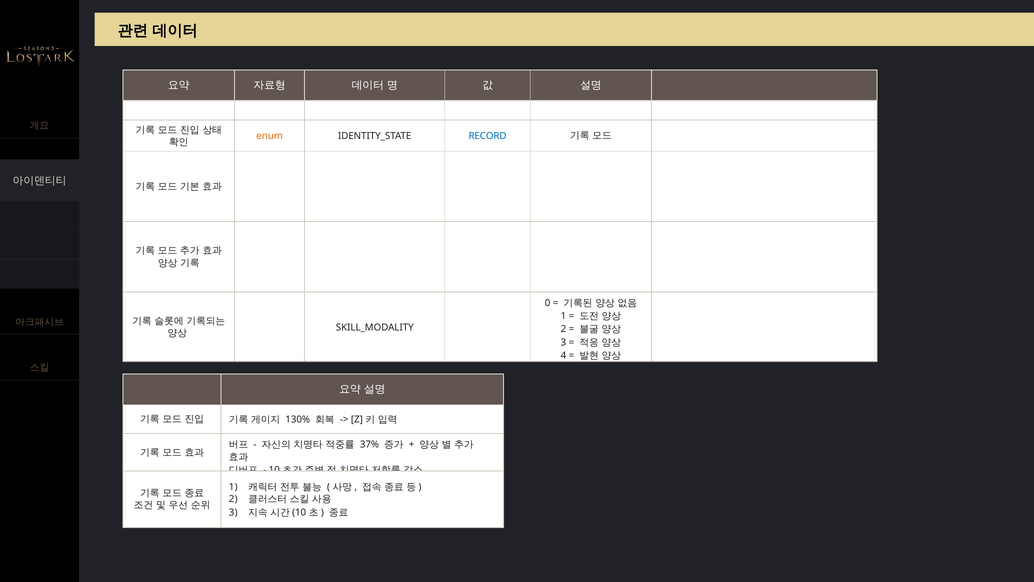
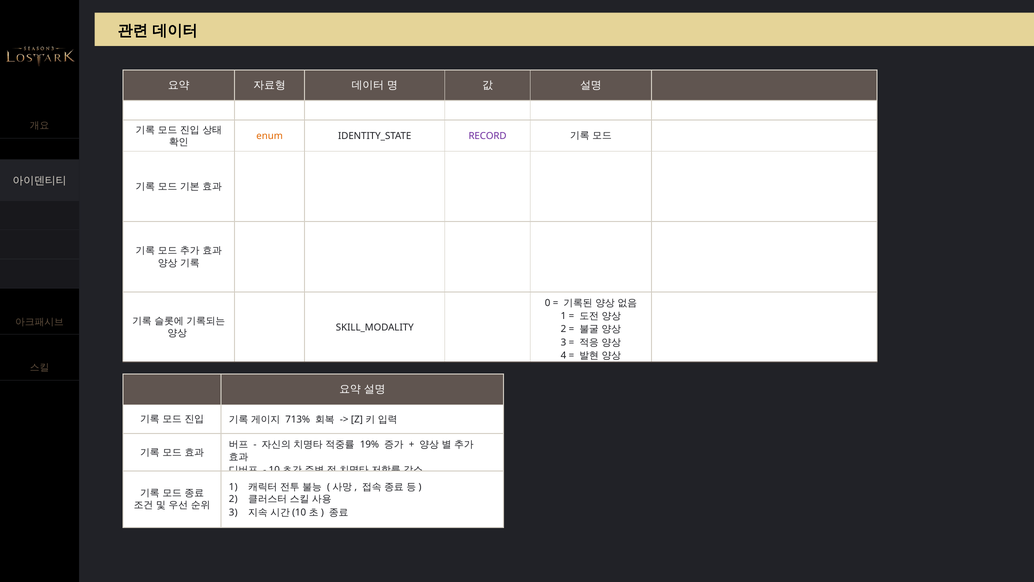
RECORD colour: blue -> purple
130%: 130% -> 713%
37%: 37% -> 19%
